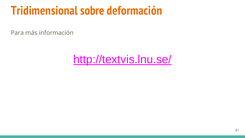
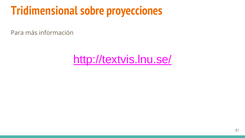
deformación: deformación -> proyecciones
